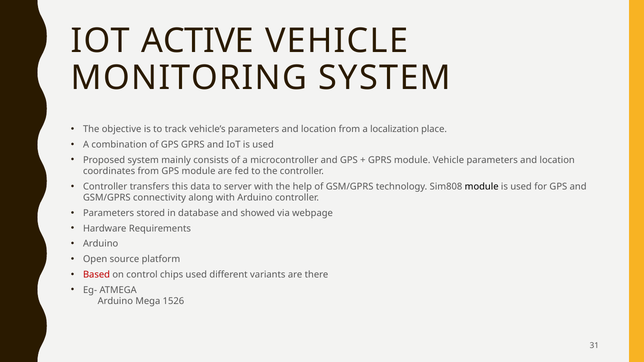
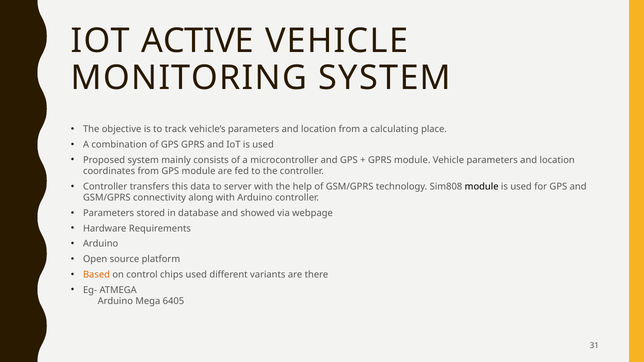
localization: localization -> calculating
Based colour: red -> orange
1526: 1526 -> 6405
